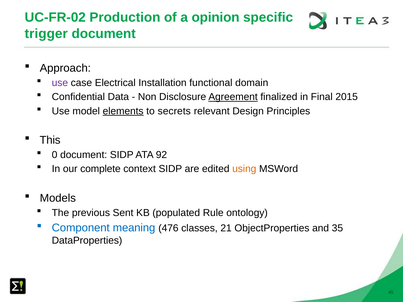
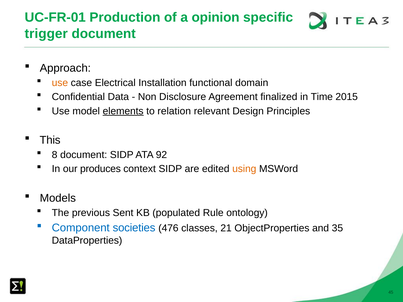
UC-FR-02: UC-FR-02 -> UC-FR-01
use at (60, 83) colour: purple -> orange
Agreement underline: present -> none
Final: Final -> Time
secrets: secrets -> relation
0: 0 -> 8
complete: complete -> produces
meaning: meaning -> societies
